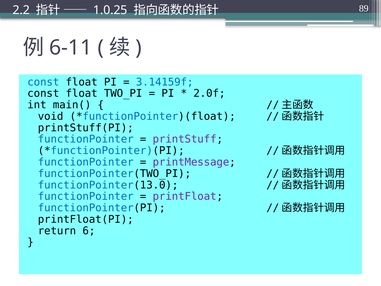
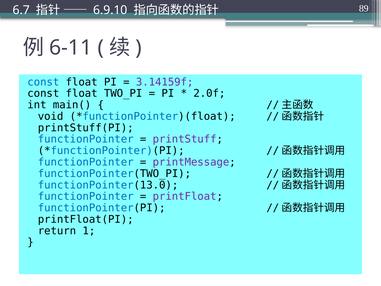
2.2: 2.2 -> 6.7
1.0.25: 1.0.25 -> 6.9.10
3.14159f colour: blue -> purple
6: 6 -> 1
